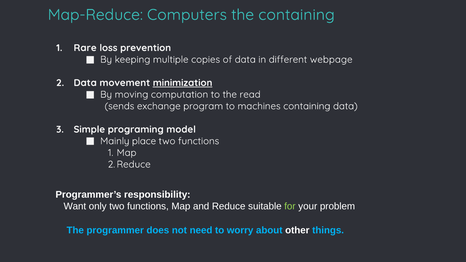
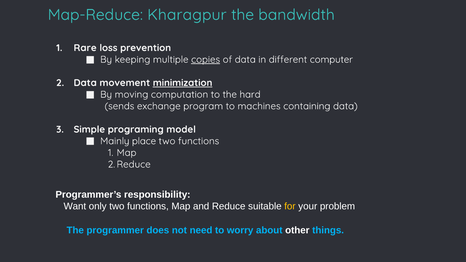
Computers: Computers -> Kharagpur
the containing: containing -> bandwidth
copies underline: none -> present
webpage: webpage -> computer
read: read -> hard
for colour: light green -> yellow
